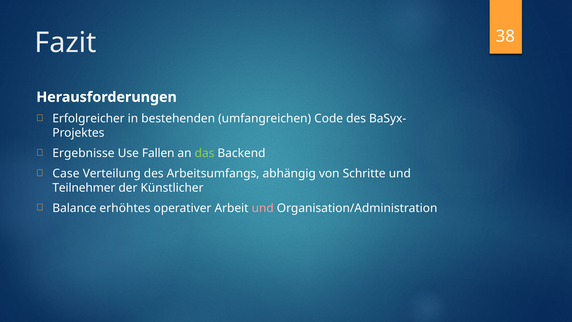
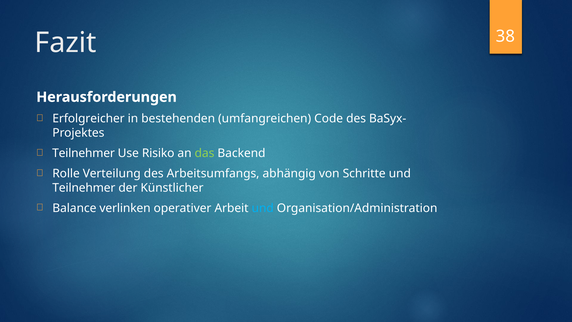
Ergebnisse at (83, 153): Ergebnisse -> Teilnehmer
Fallen: Fallen -> Risiko
Case: Case -> Rolle
erhöhtes: erhöhtes -> verlinken
und at (263, 208) colour: pink -> light blue
